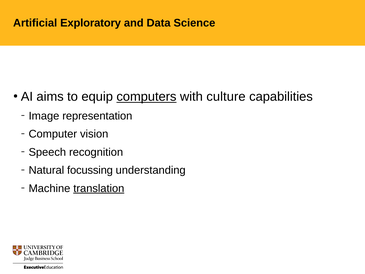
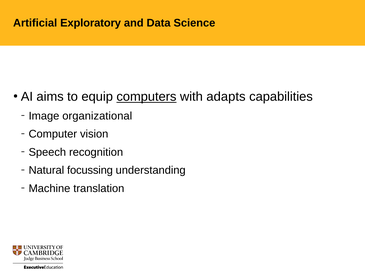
culture: culture -> adapts
representation: representation -> organizational
translation underline: present -> none
